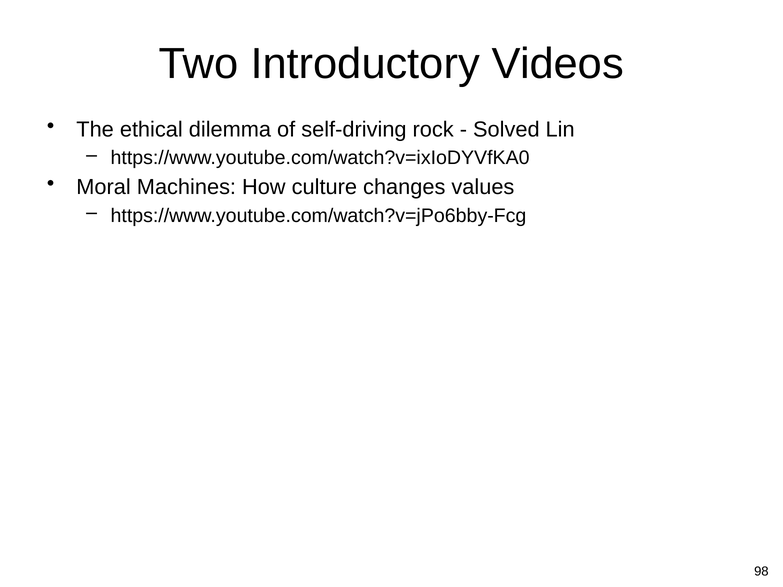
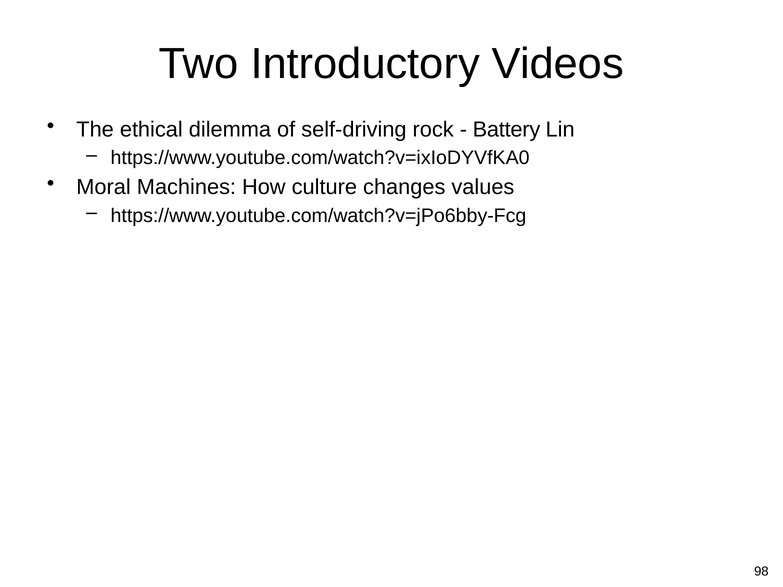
Solved: Solved -> Battery
